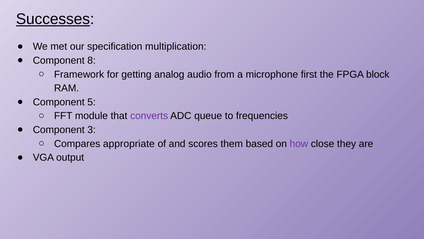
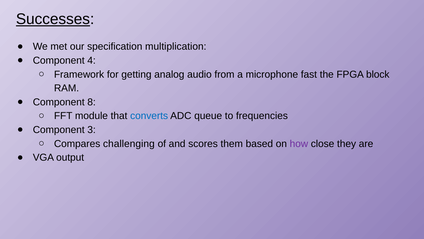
8: 8 -> 4
first: first -> fast
5: 5 -> 8
converts colour: purple -> blue
appropriate: appropriate -> challenging
